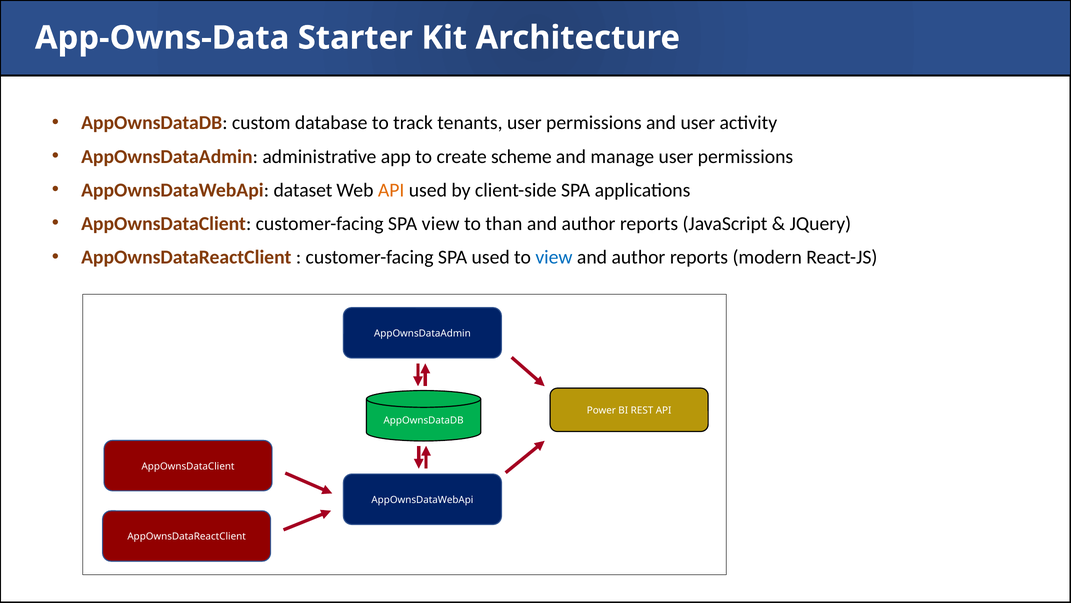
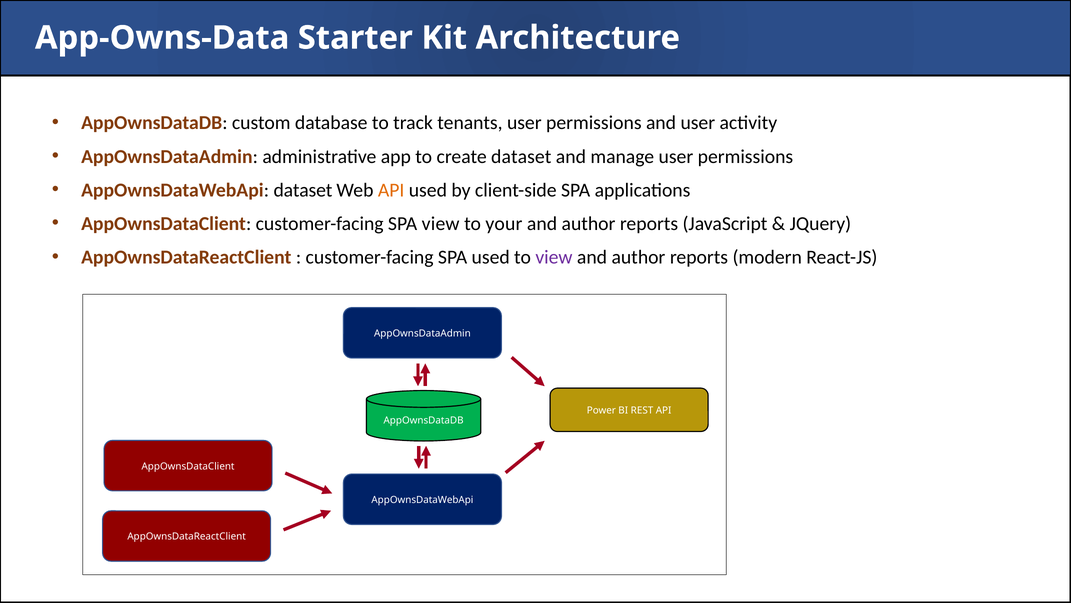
create scheme: scheme -> dataset
than: than -> your
view at (554, 257) colour: blue -> purple
